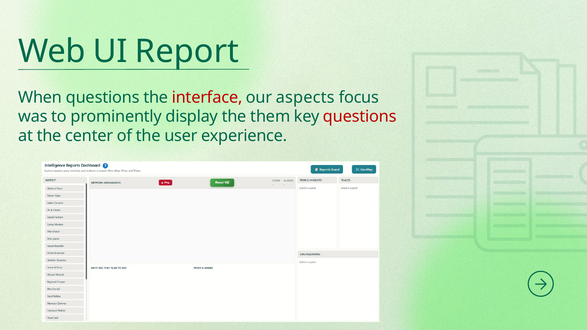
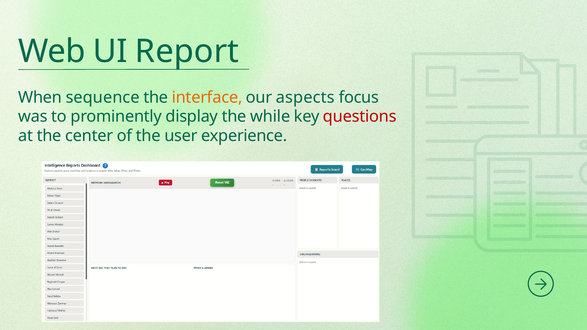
When questions: questions -> sequence
interface colour: red -> orange
them: them -> while
